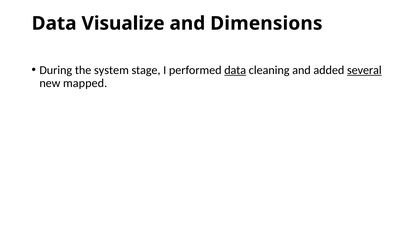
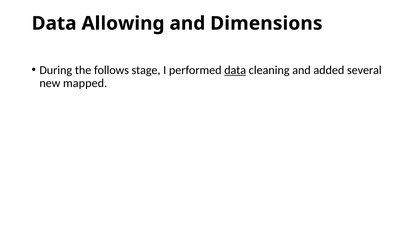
Visualize: Visualize -> Allowing
system: system -> follows
several underline: present -> none
